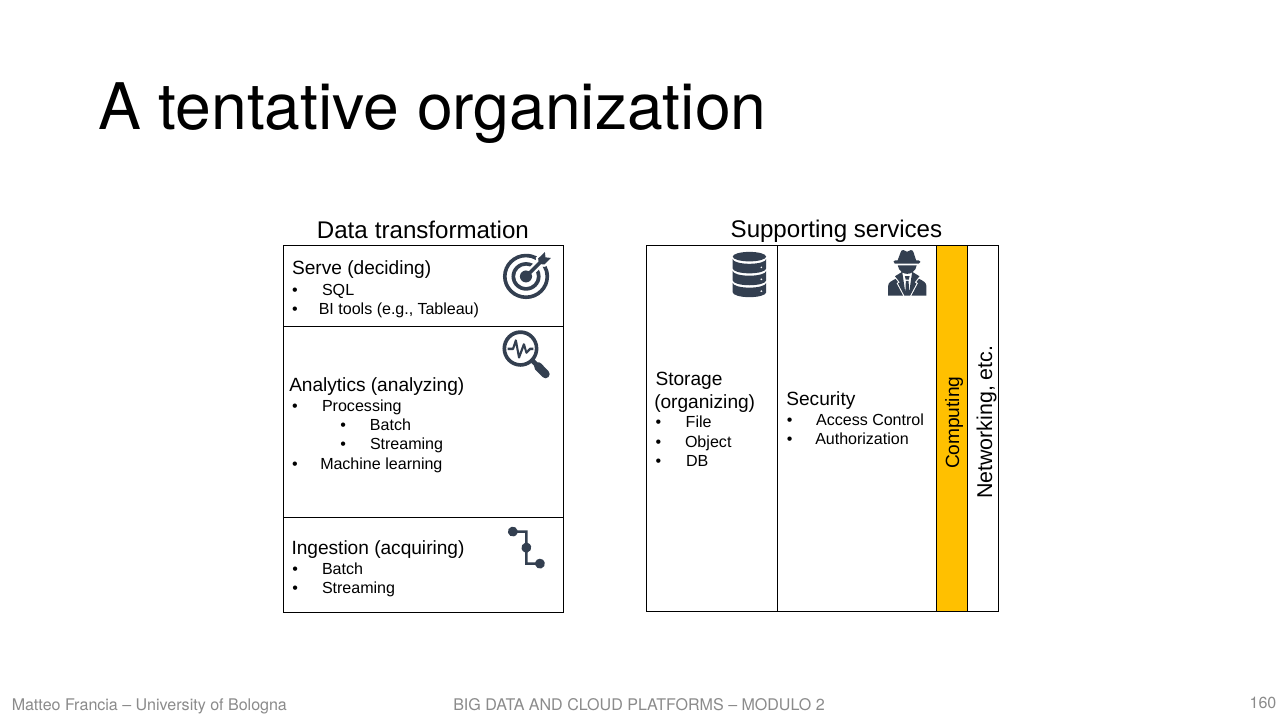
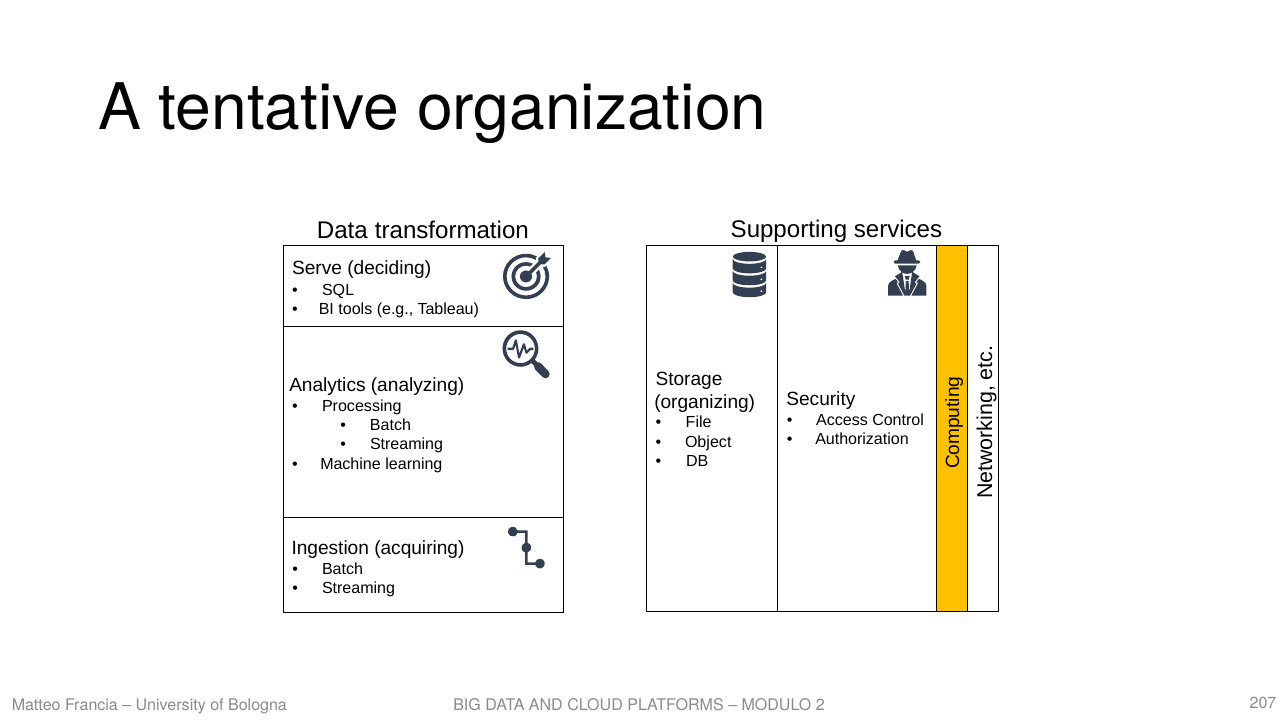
160: 160 -> 207
